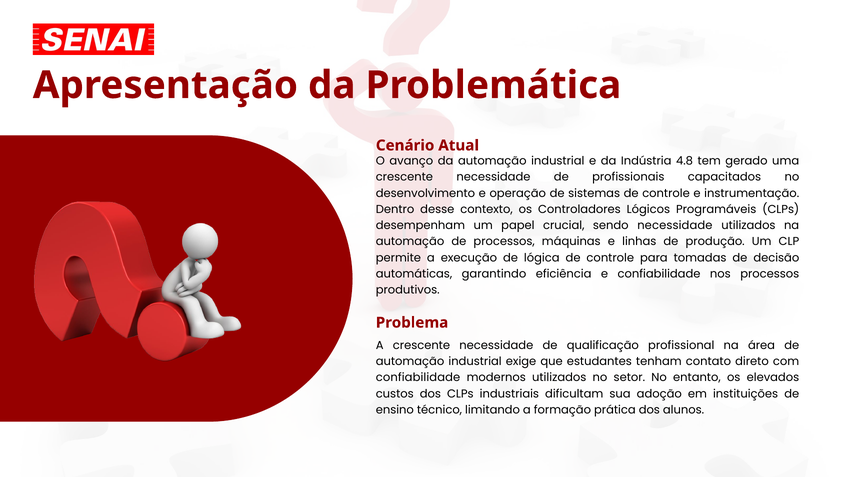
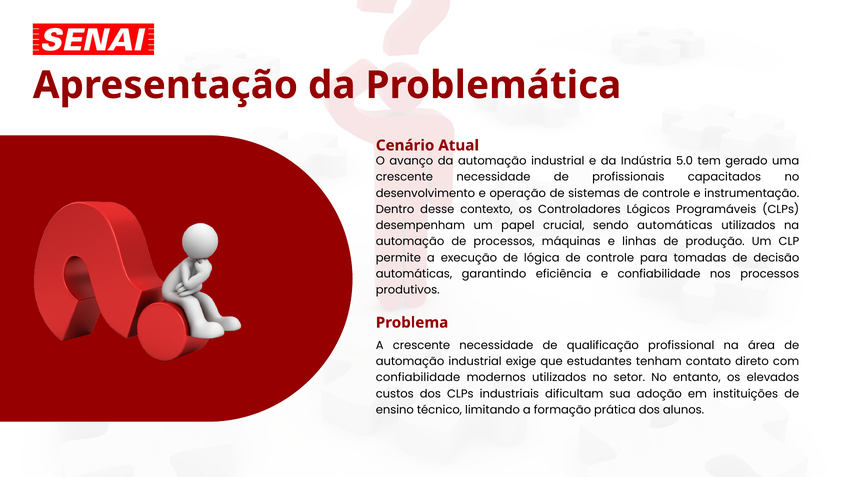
4.8: 4.8 -> 5.0
sendo necessidade: necessidade -> automáticas
